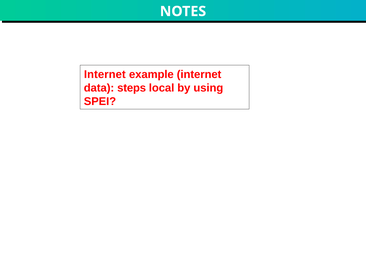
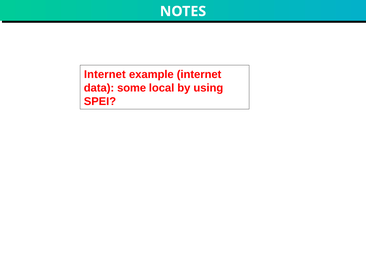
steps: steps -> some
